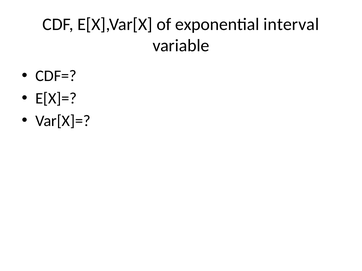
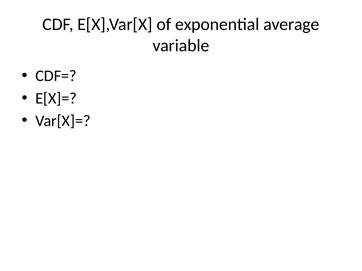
interval: interval -> average
